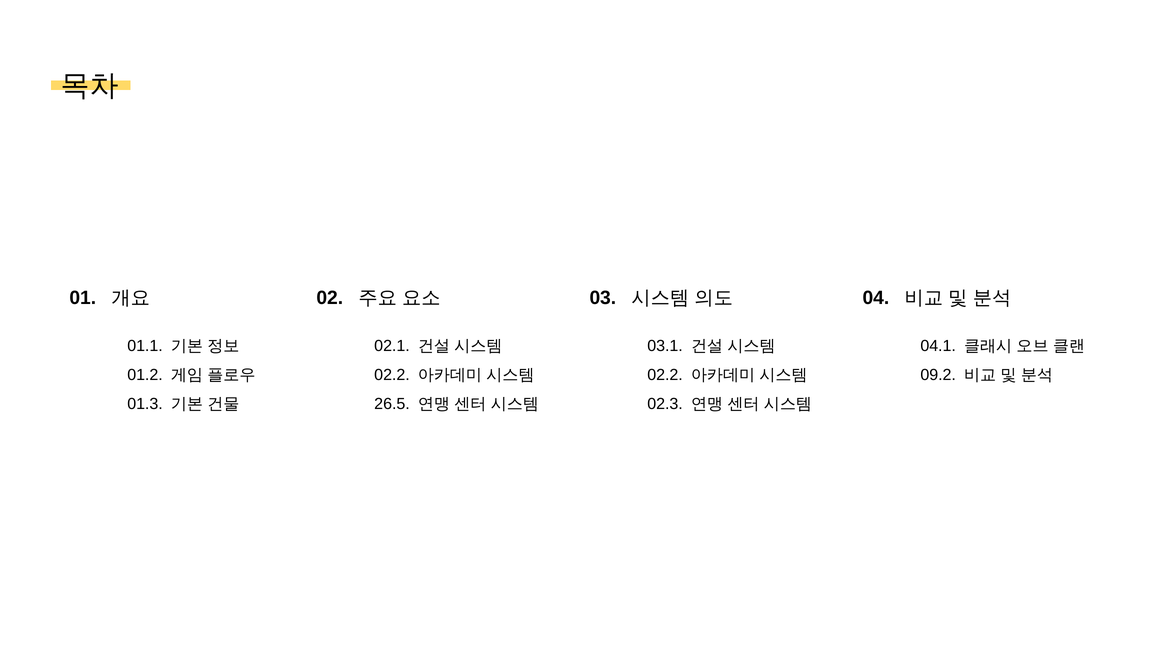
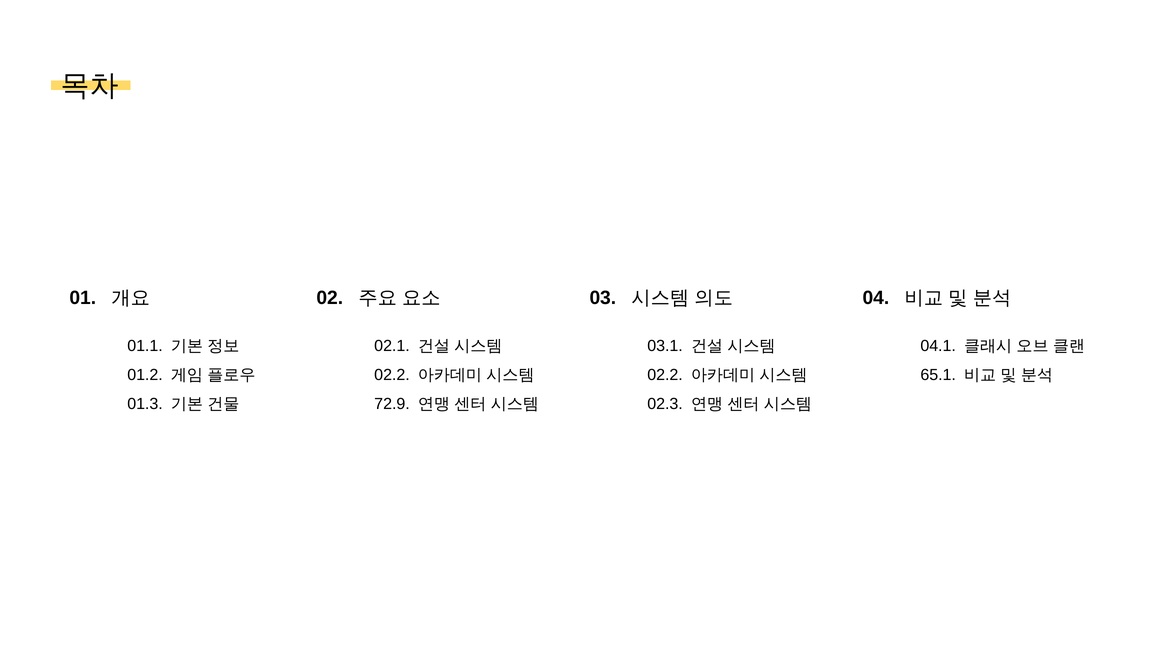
09.2: 09.2 -> 65.1
26.5: 26.5 -> 72.9
